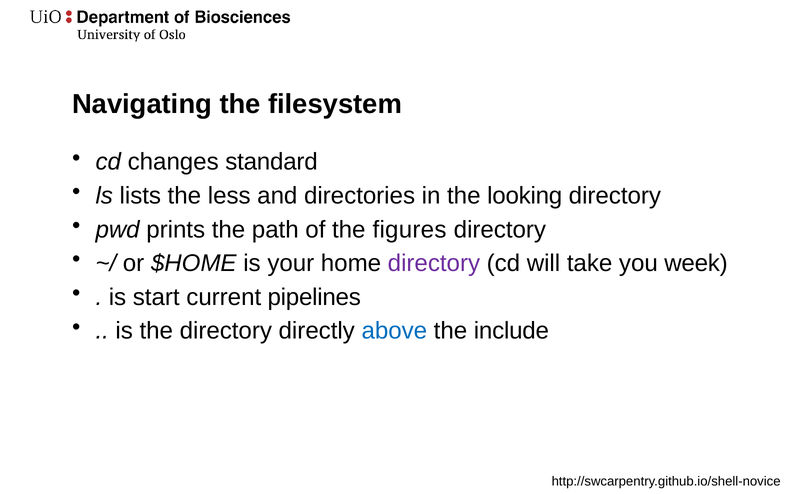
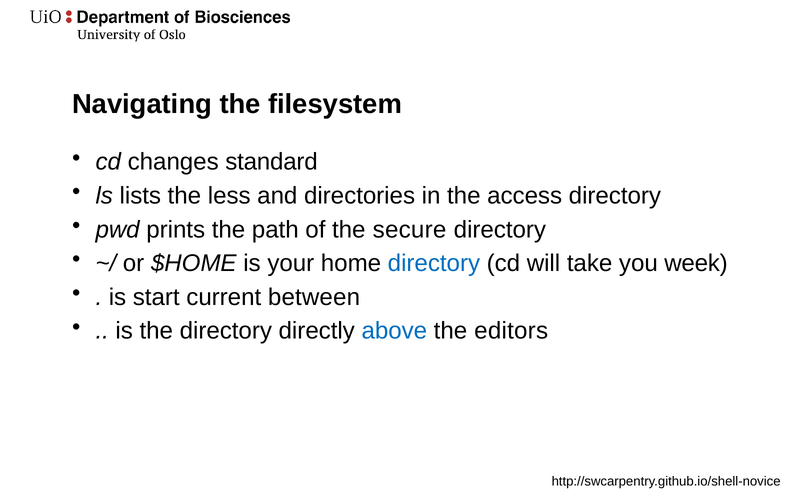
looking: looking -> access
figures: figures -> secure
directory at (434, 263) colour: purple -> blue
pipelines: pipelines -> between
include: include -> editors
